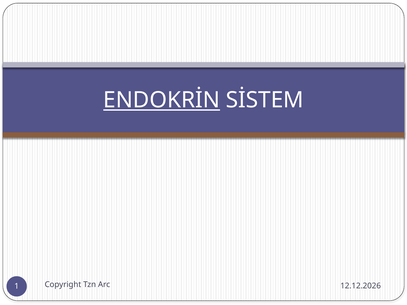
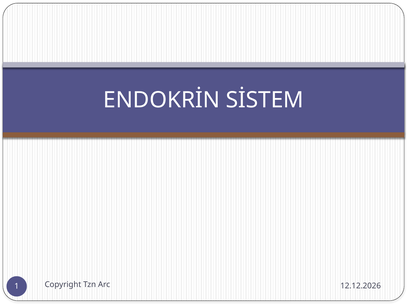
ENDOKRİN underline: present -> none
